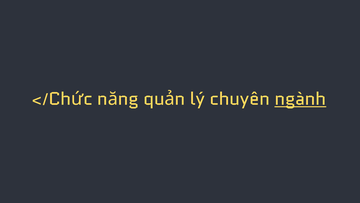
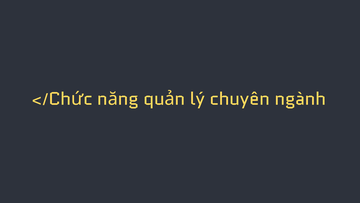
ngành underline: present -> none
